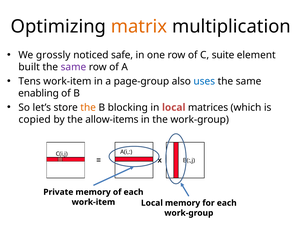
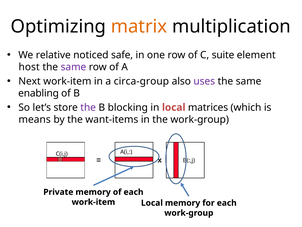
grossly: grossly -> relative
built: built -> host
Tens: Tens -> Next
page-group: page-group -> circa-group
uses colour: blue -> purple
the at (88, 107) colour: orange -> purple
copied: copied -> means
allow-items: allow-items -> want-items
